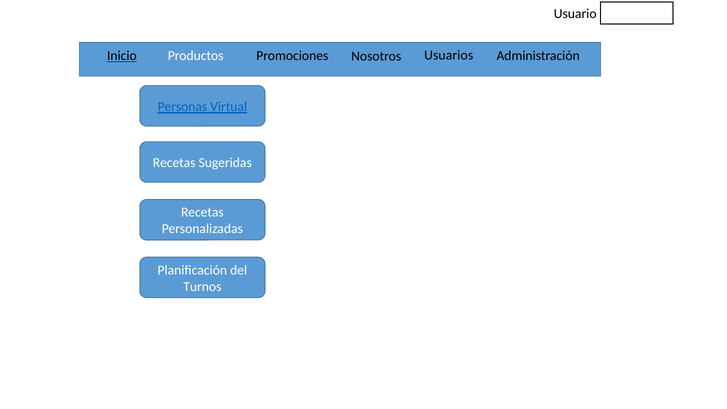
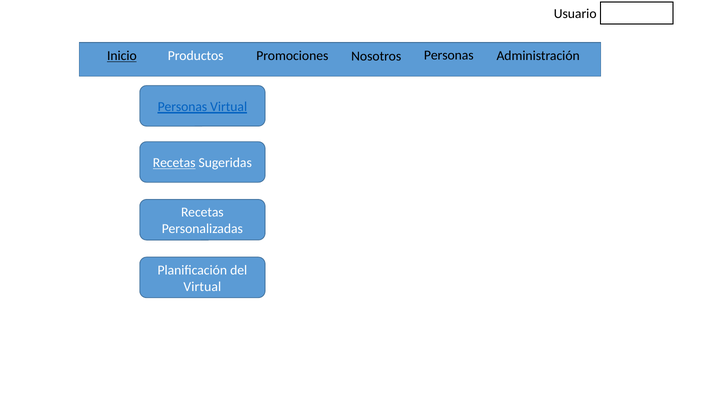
Nosotros Usuarios: Usuarios -> Personas
Recetas at (174, 163) underline: none -> present
Turnos at (202, 286): Turnos -> Virtual
